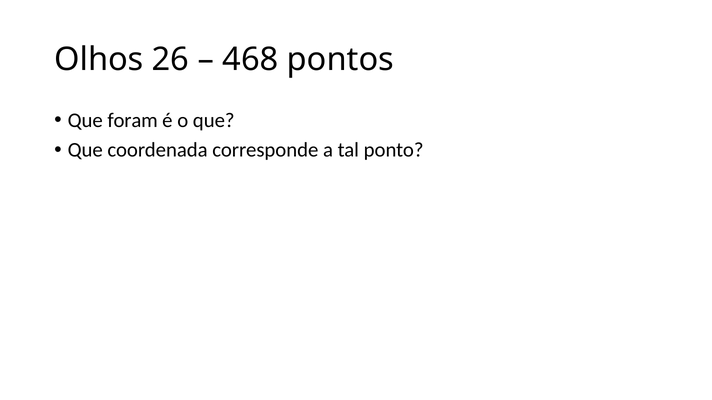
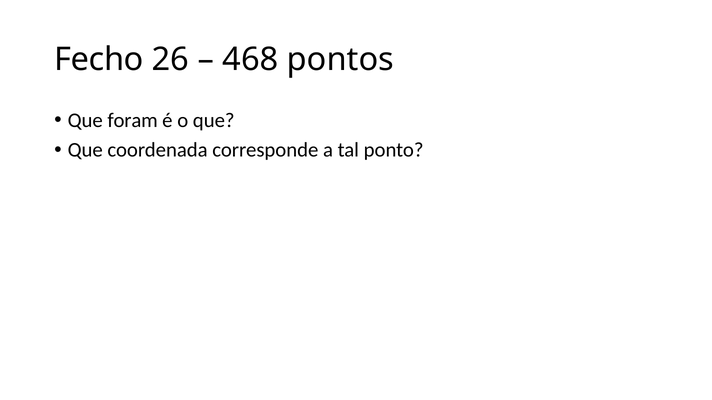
Olhos: Olhos -> Fecho
